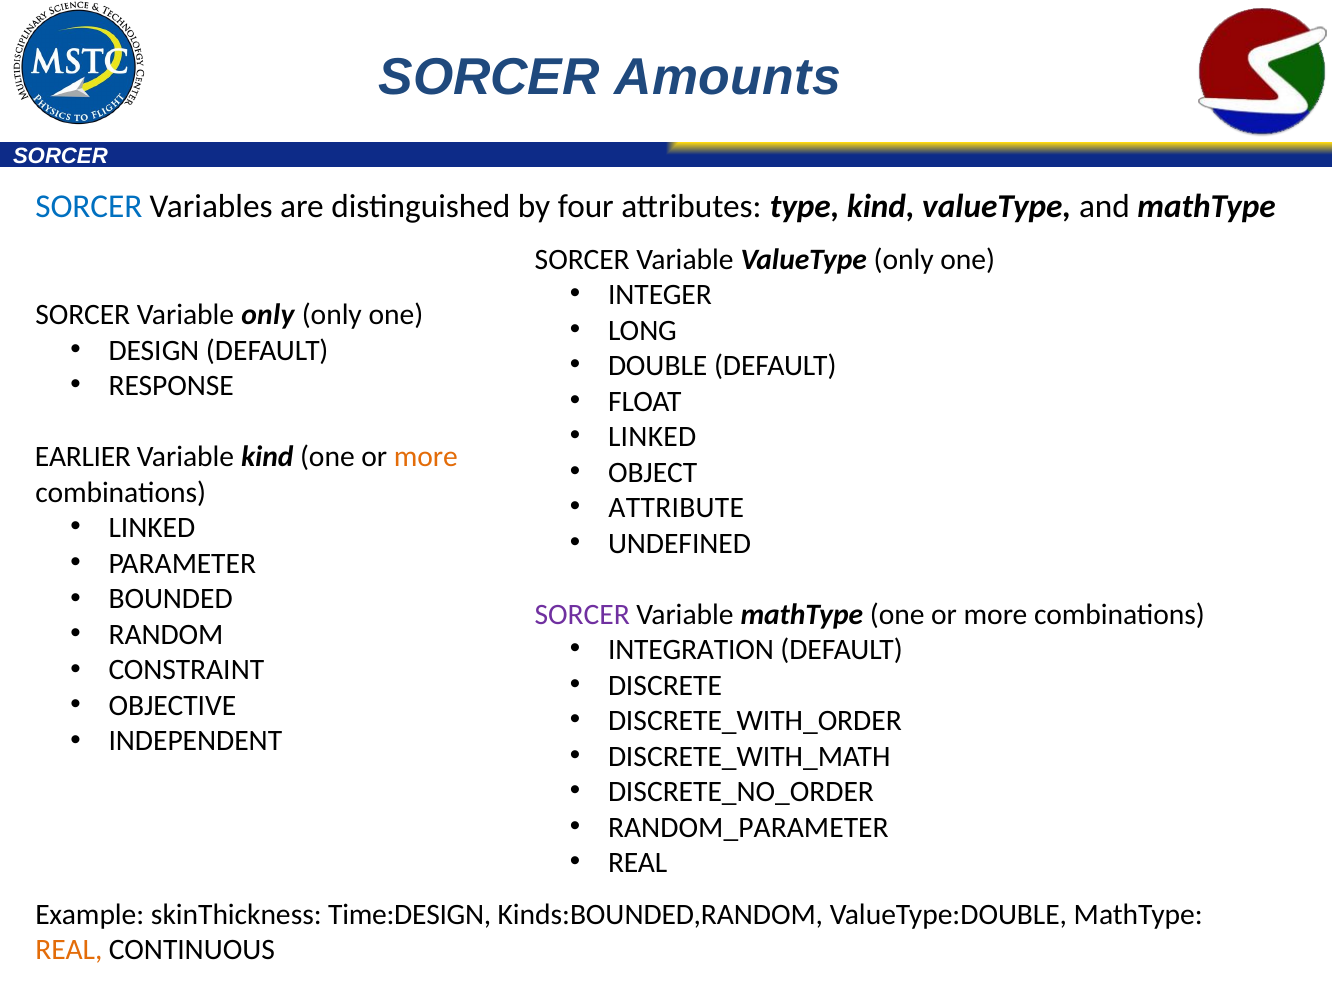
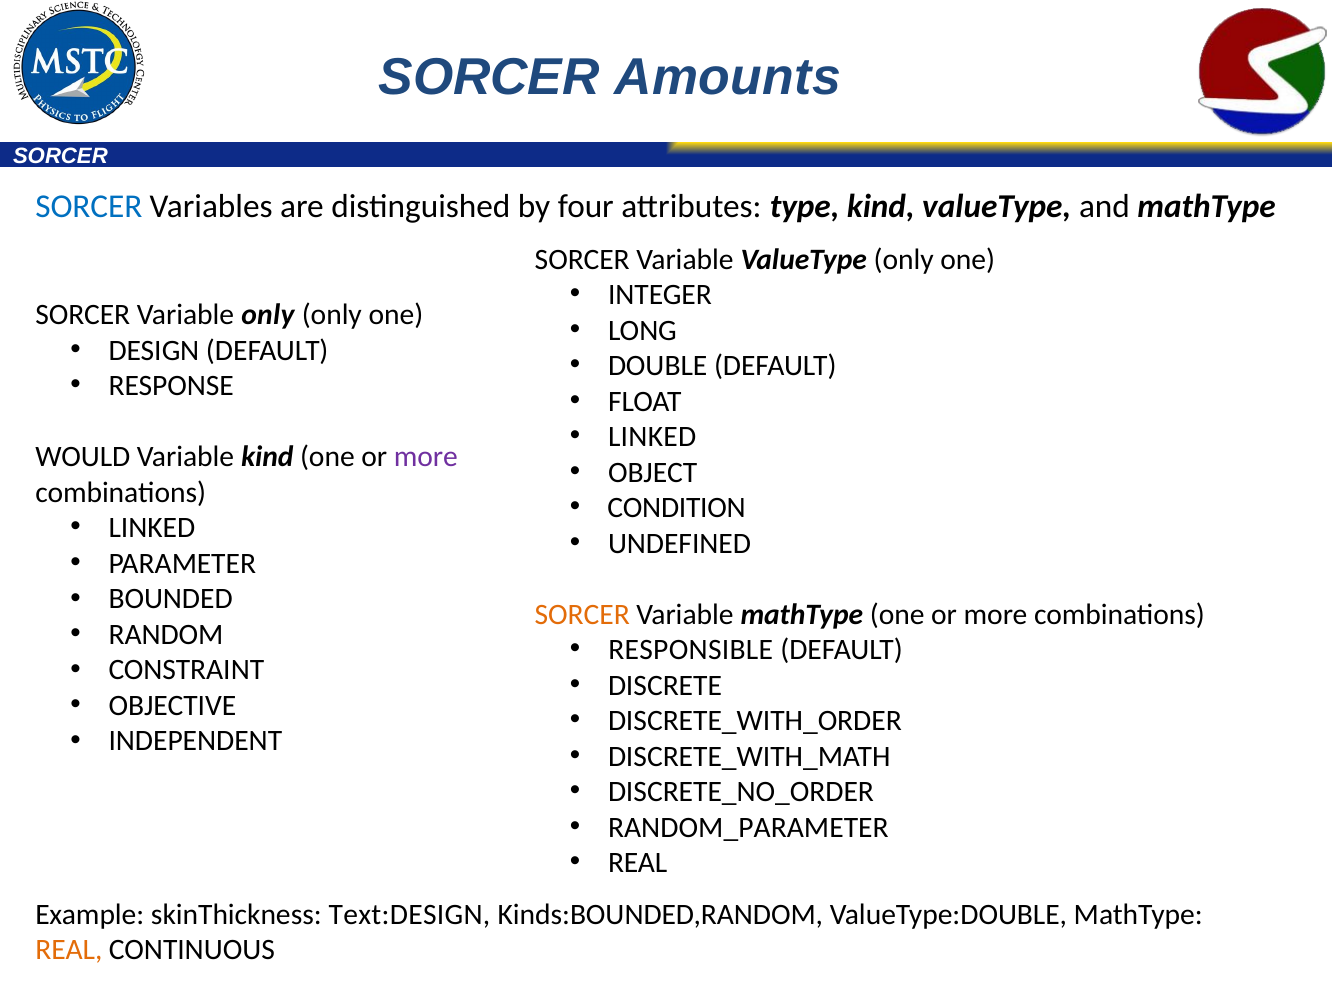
EARLIER: EARLIER -> WOULD
more at (426, 457) colour: orange -> purple
ATTRIBUTE: ATTRIBUTE -> CONDITION
SORCER at (582, 614) colour: purple -> orange
INTEGRATION: INTEGRATION -> RESPONSIBLE
Time:DESIGN: Time:DESIGN -> Text:DESIGN
